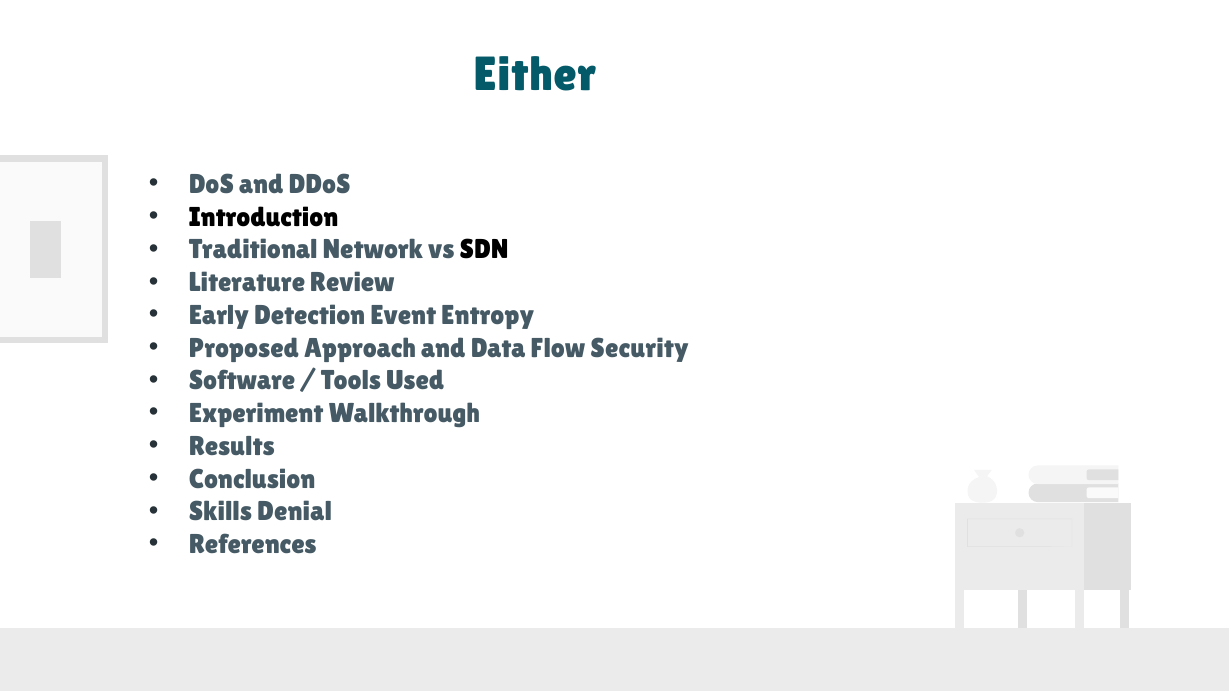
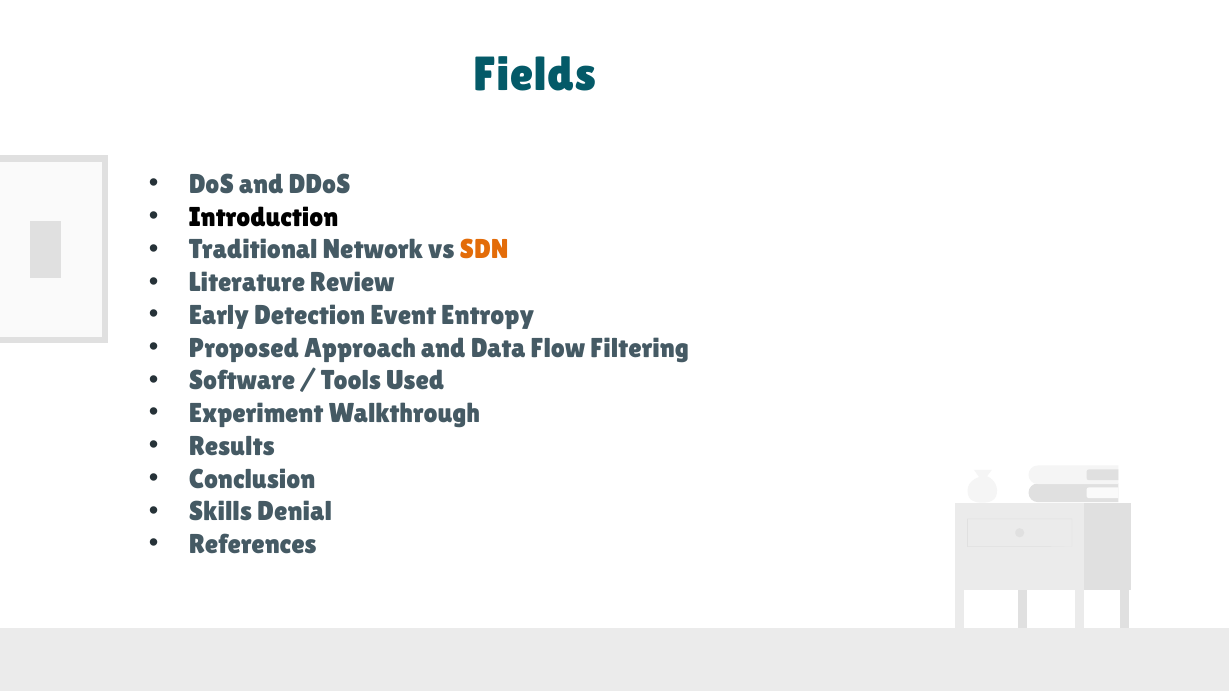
Either: Either -> Fields
SDN colour: black -> orange
Security: Security -> Filtering
